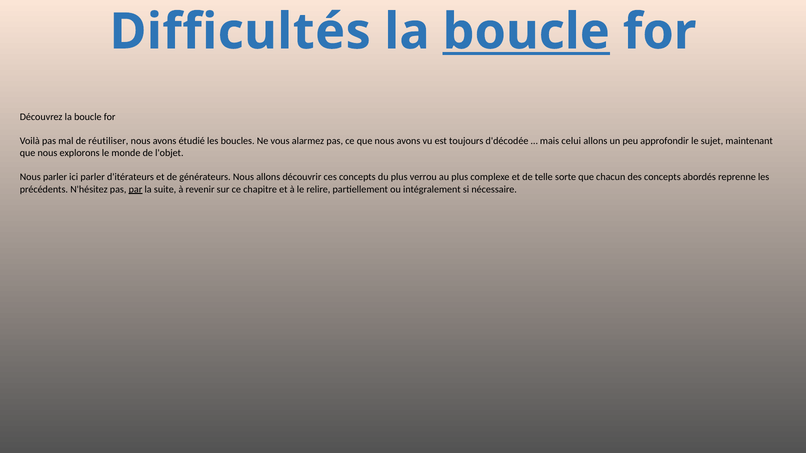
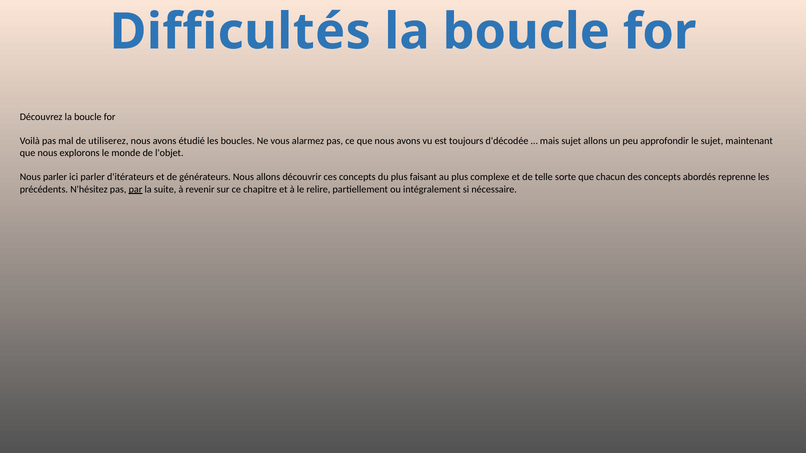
boucle at (526, 32) underline: present -> none
réutiliser: réutiliser -> utiliserez
mais celui: celui -> sujet
verrou: verrou -> faisant
